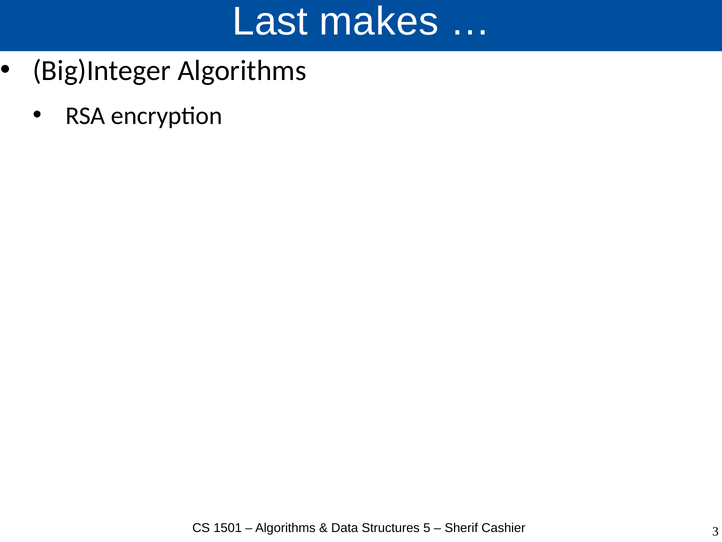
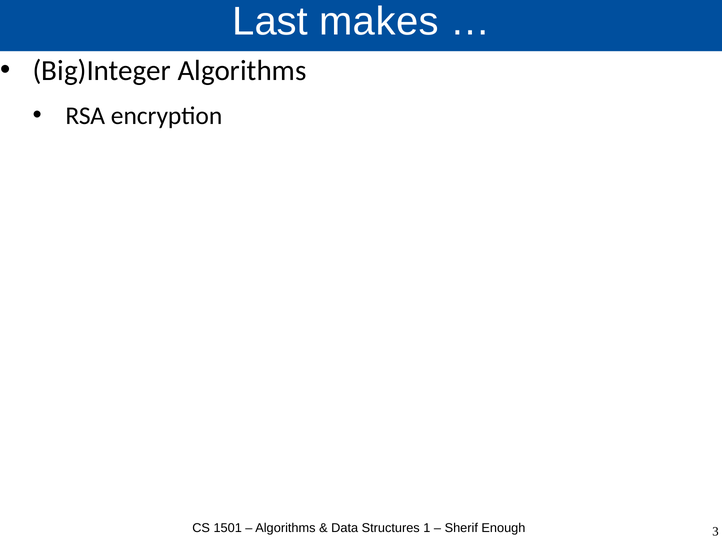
5: 5 -> 1
Cashier: Cashier -> Enough
